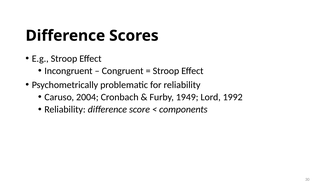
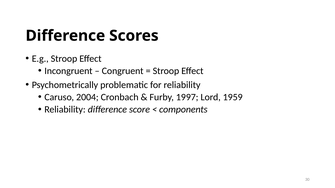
1949: 1949 -> 1997
1992: 1992 -> 1959
